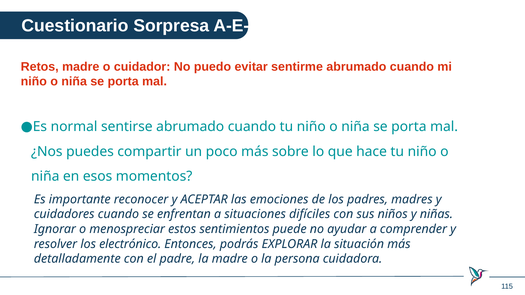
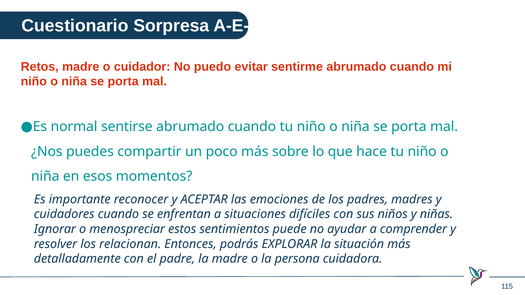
electrónico: electrónico -> relacionan
